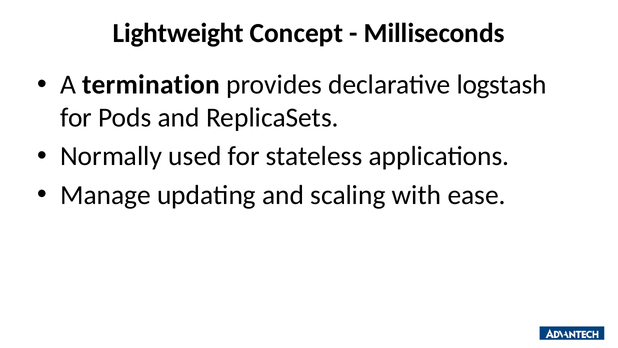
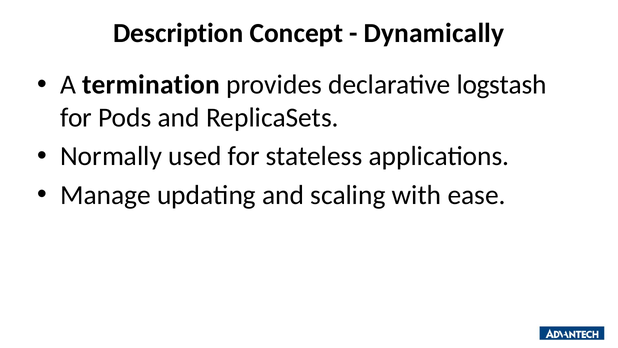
Lightweight: Lightweight -> Description
Milliseconds: Milliseconds -> Dynamically
